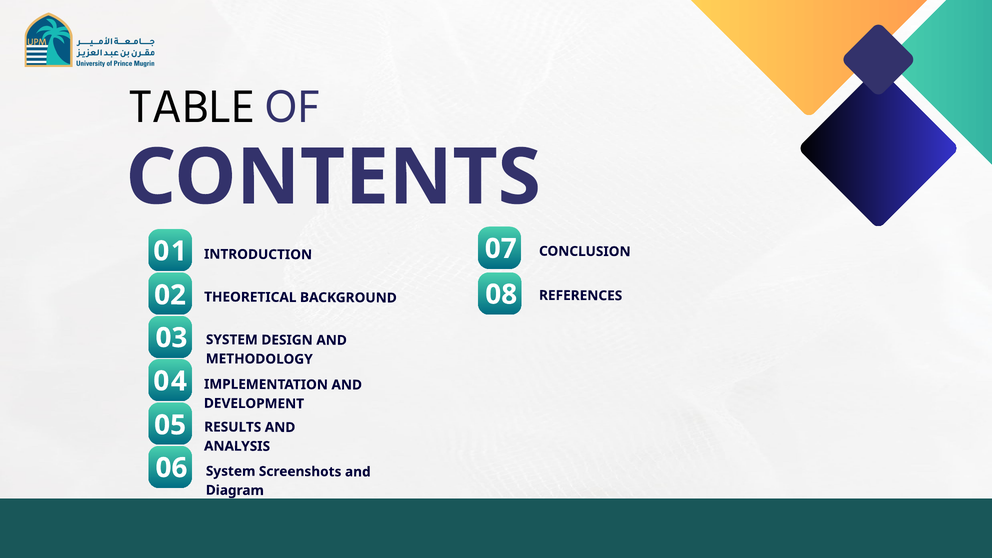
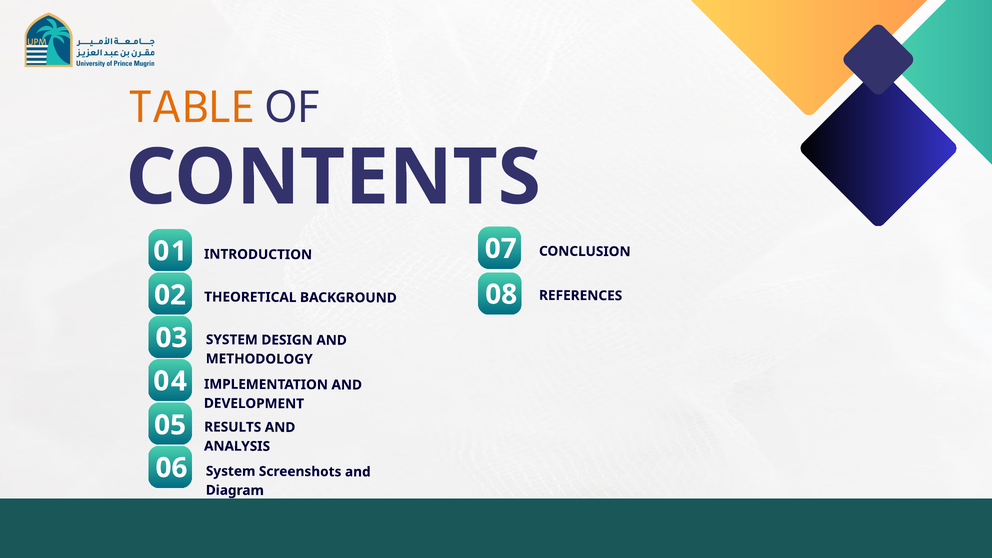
TABLE colour: black -> orange
